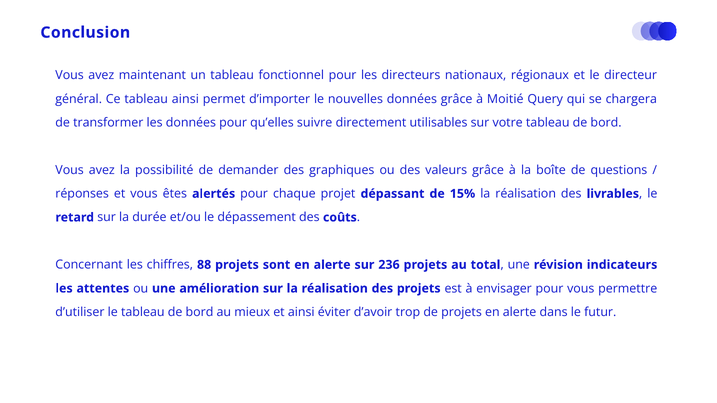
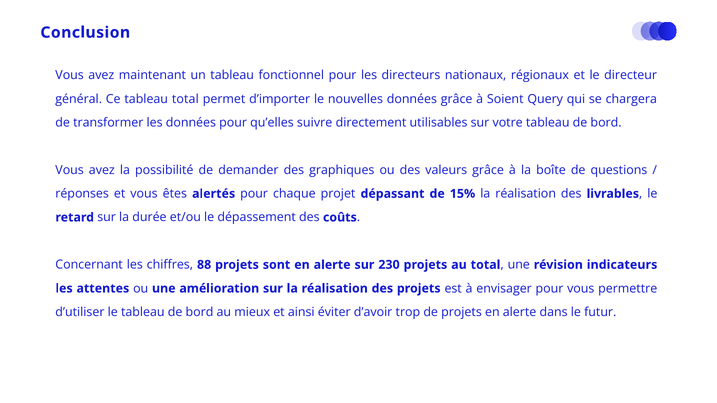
tableau ainsi: ainsi -> total
Moitié: Moitié -> Soient
236: 236 -> 230
